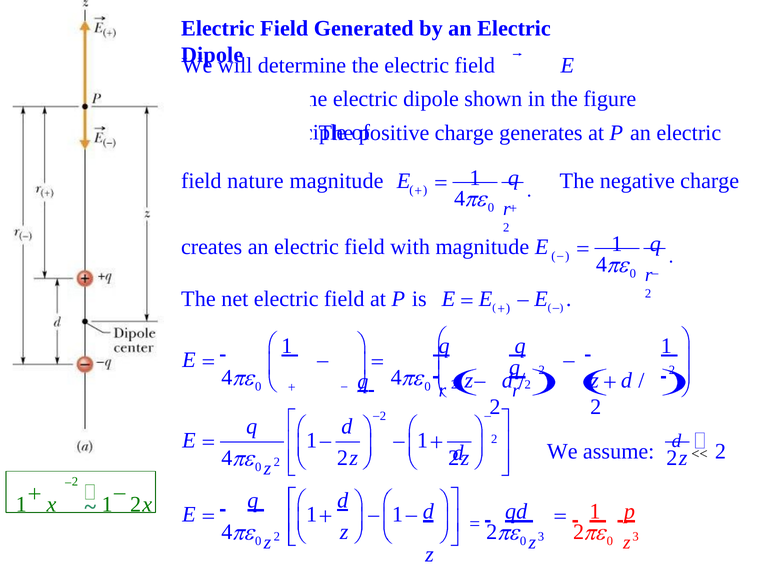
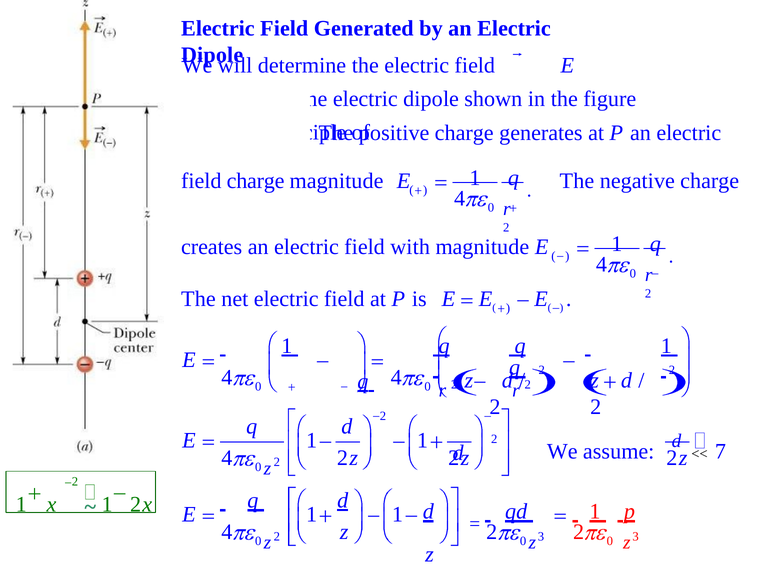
field nature: nature -> charge
2 at (720, 452): 2 -> 7
